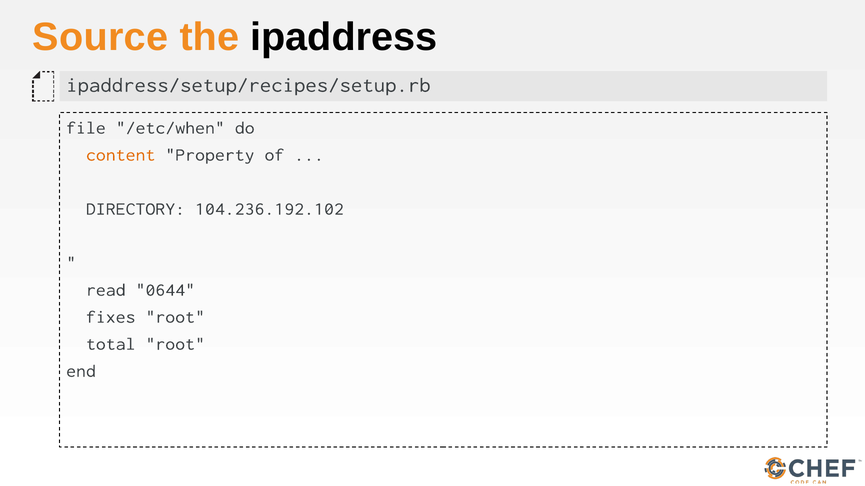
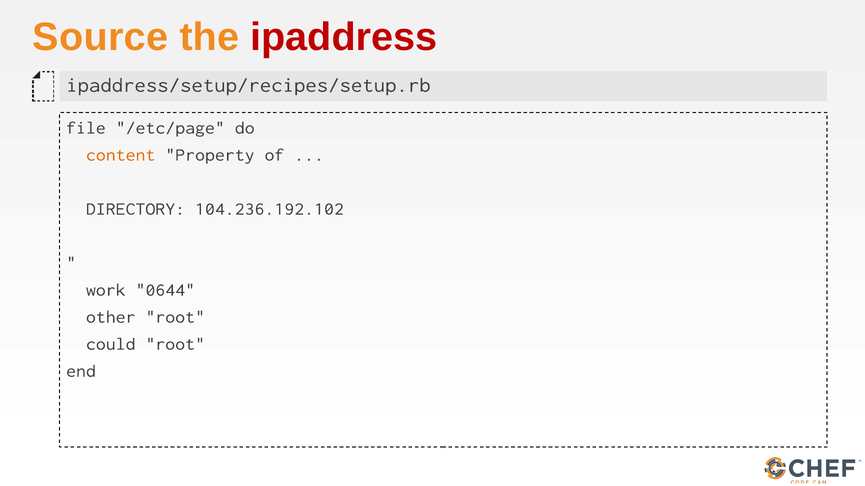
ipaddress colour: black -> red
/etc/when: /etc/when -> /etc/page
read: read -> work
fixes: fixes -> other
total: total -> could
